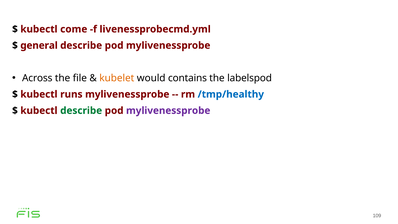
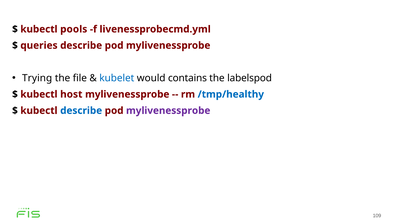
come: come -> pools
general: general -> queries
Across: Across -> Trying
kubelet colour: orange -> blue
runs: runs -> host
describe at (81, 111) colour: green -> blue
